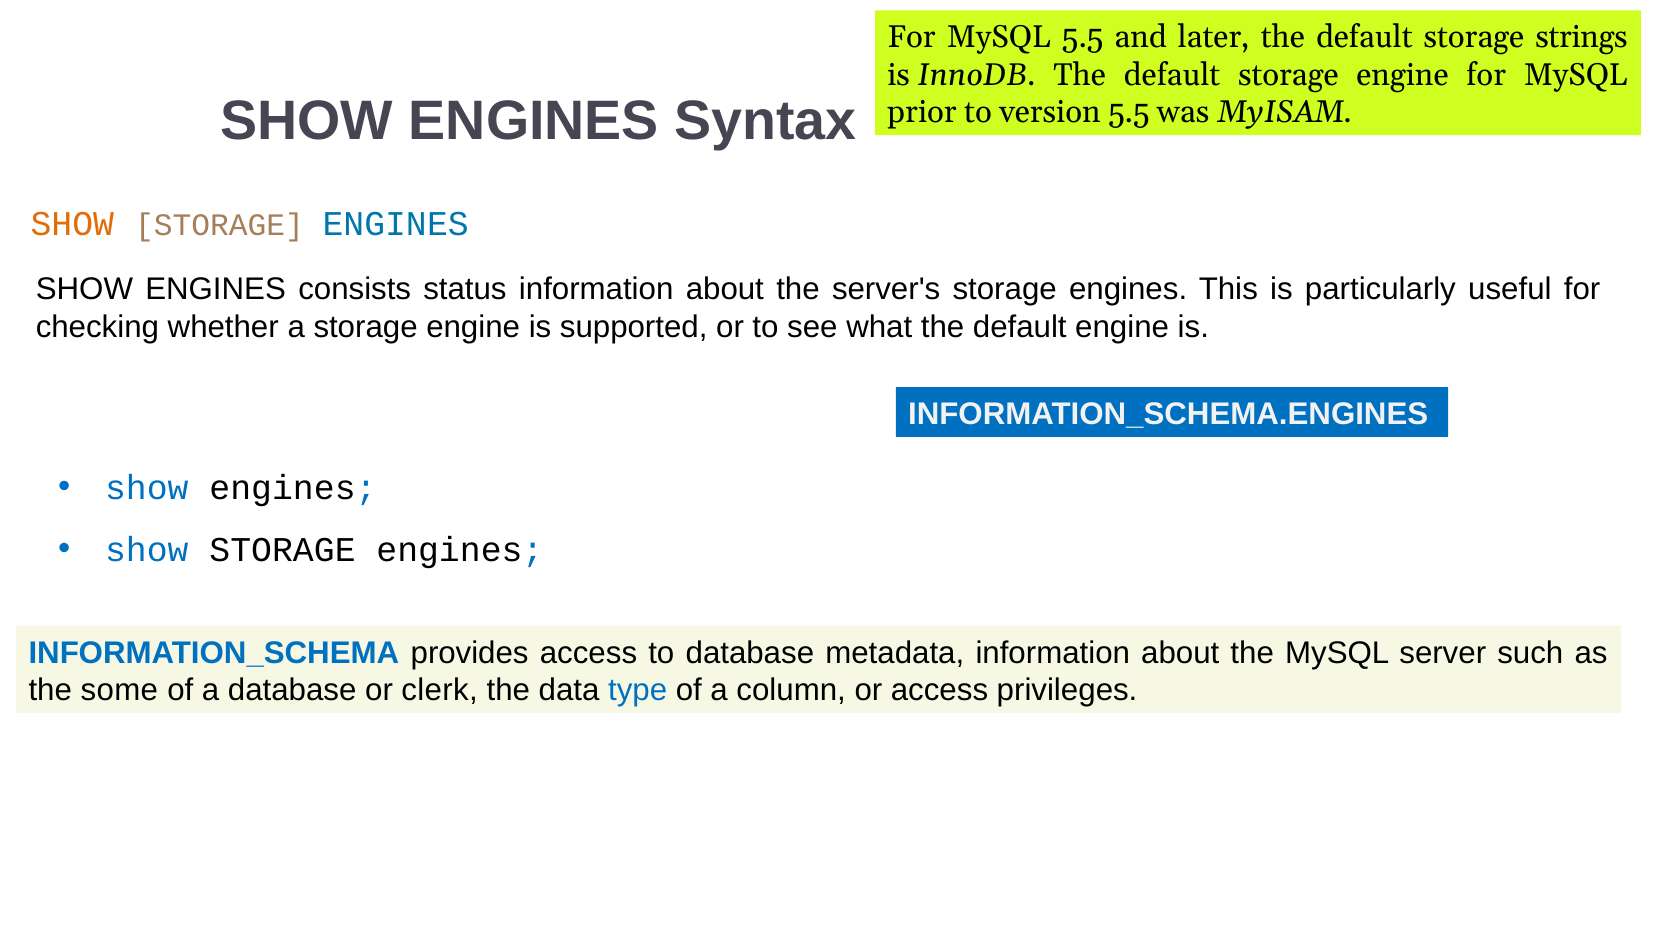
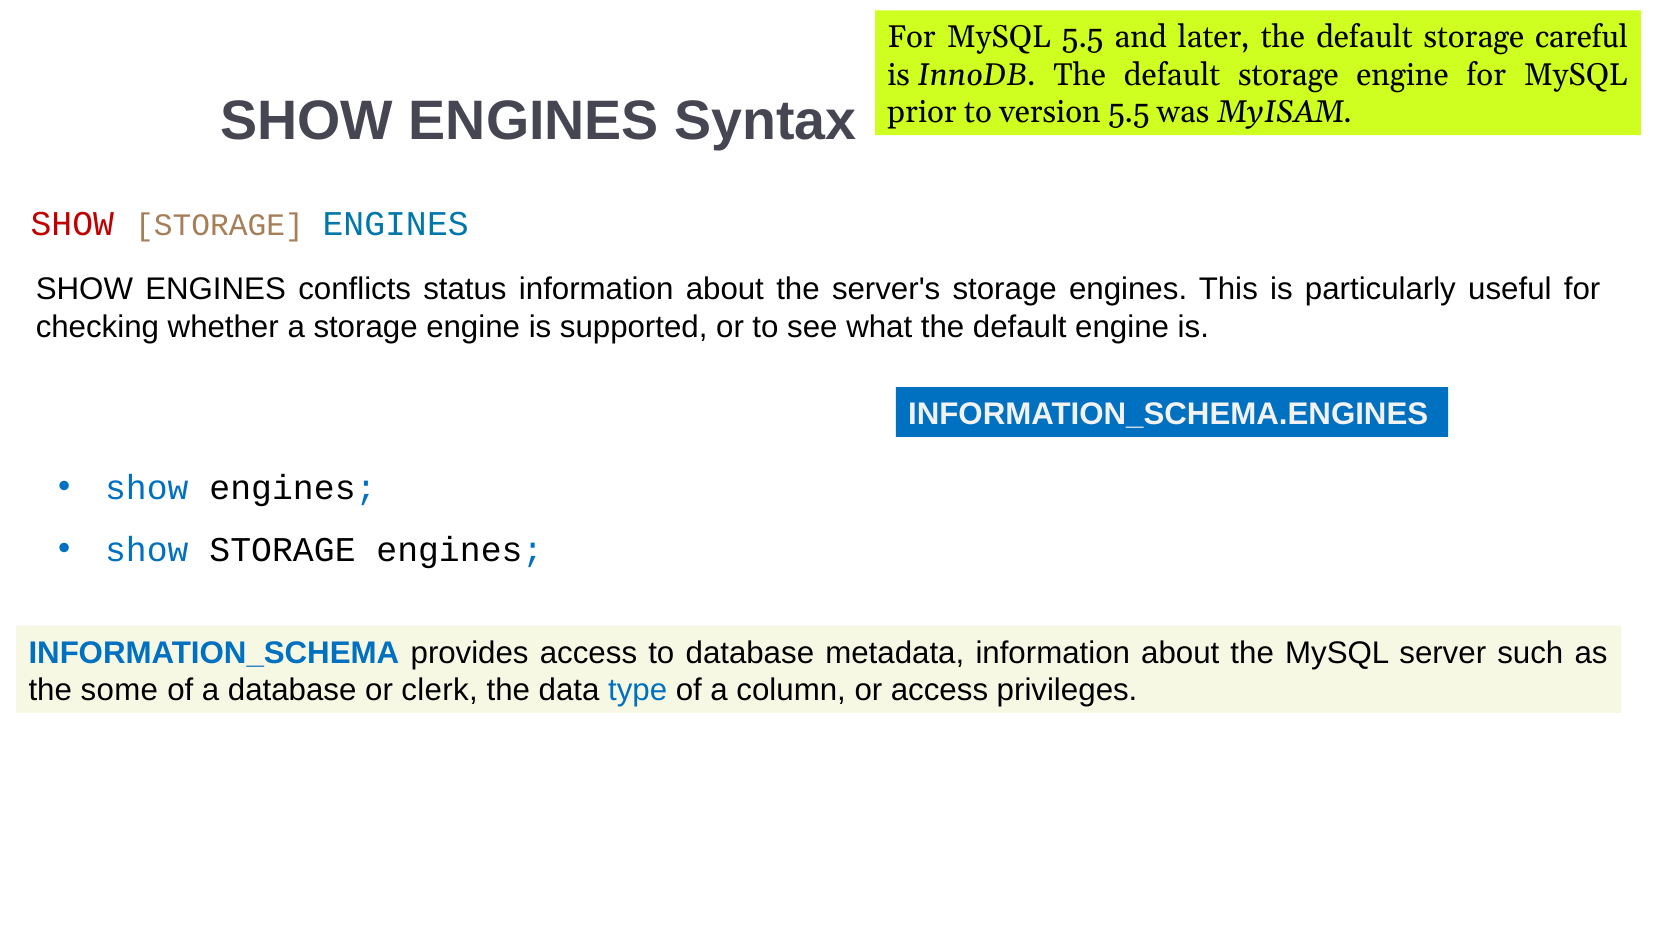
strings: strings -> careful
SHOW at (72, 224) colour: orange -> red
consists: consists -> conflicts
